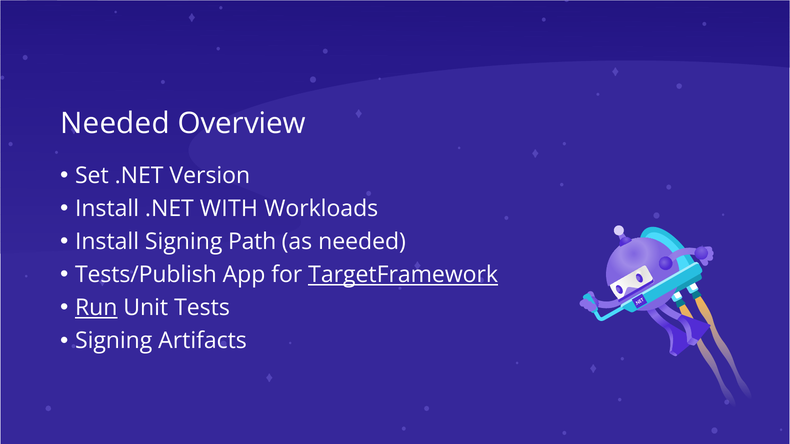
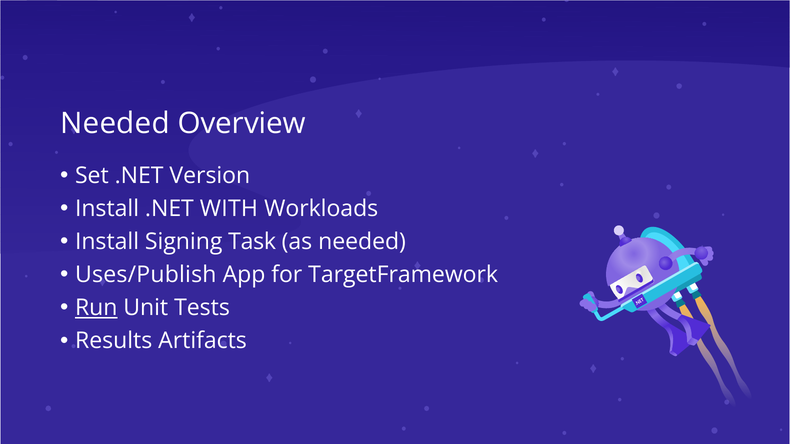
Path: Path -> Task
Tests/Publish: Tests/Publish -> Uses/Publish
TargetFramework underline: present -> none
Signing at (114, 341): Signing -> Results
